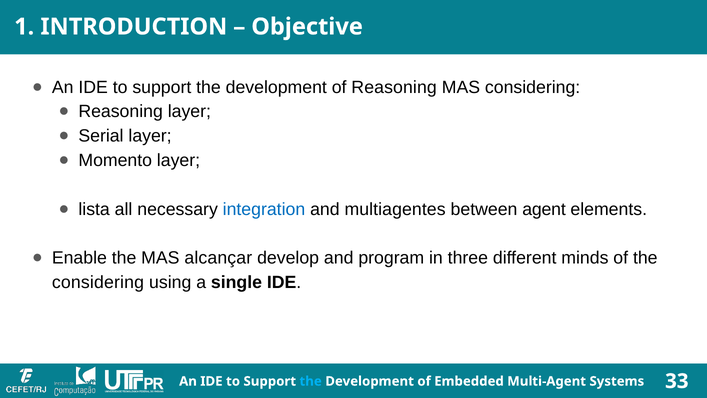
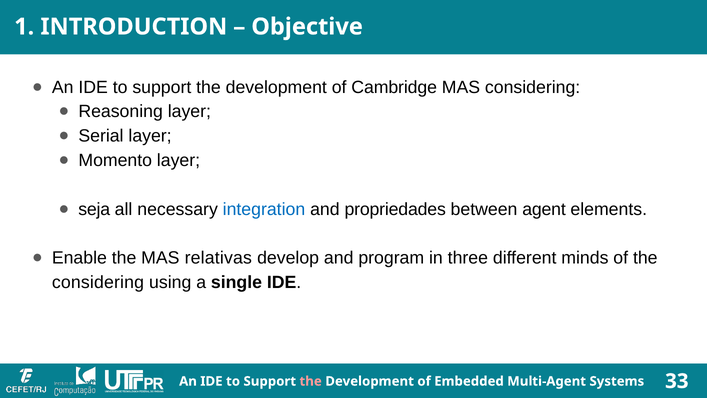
of Reasoning: Reasoning -> Cambridge
lista: lista -> seja
multiagentes: multiagentes -> propriedades
alcançar: alcançar -> relativas
the at (311, 381) colour: light blue -> pink
